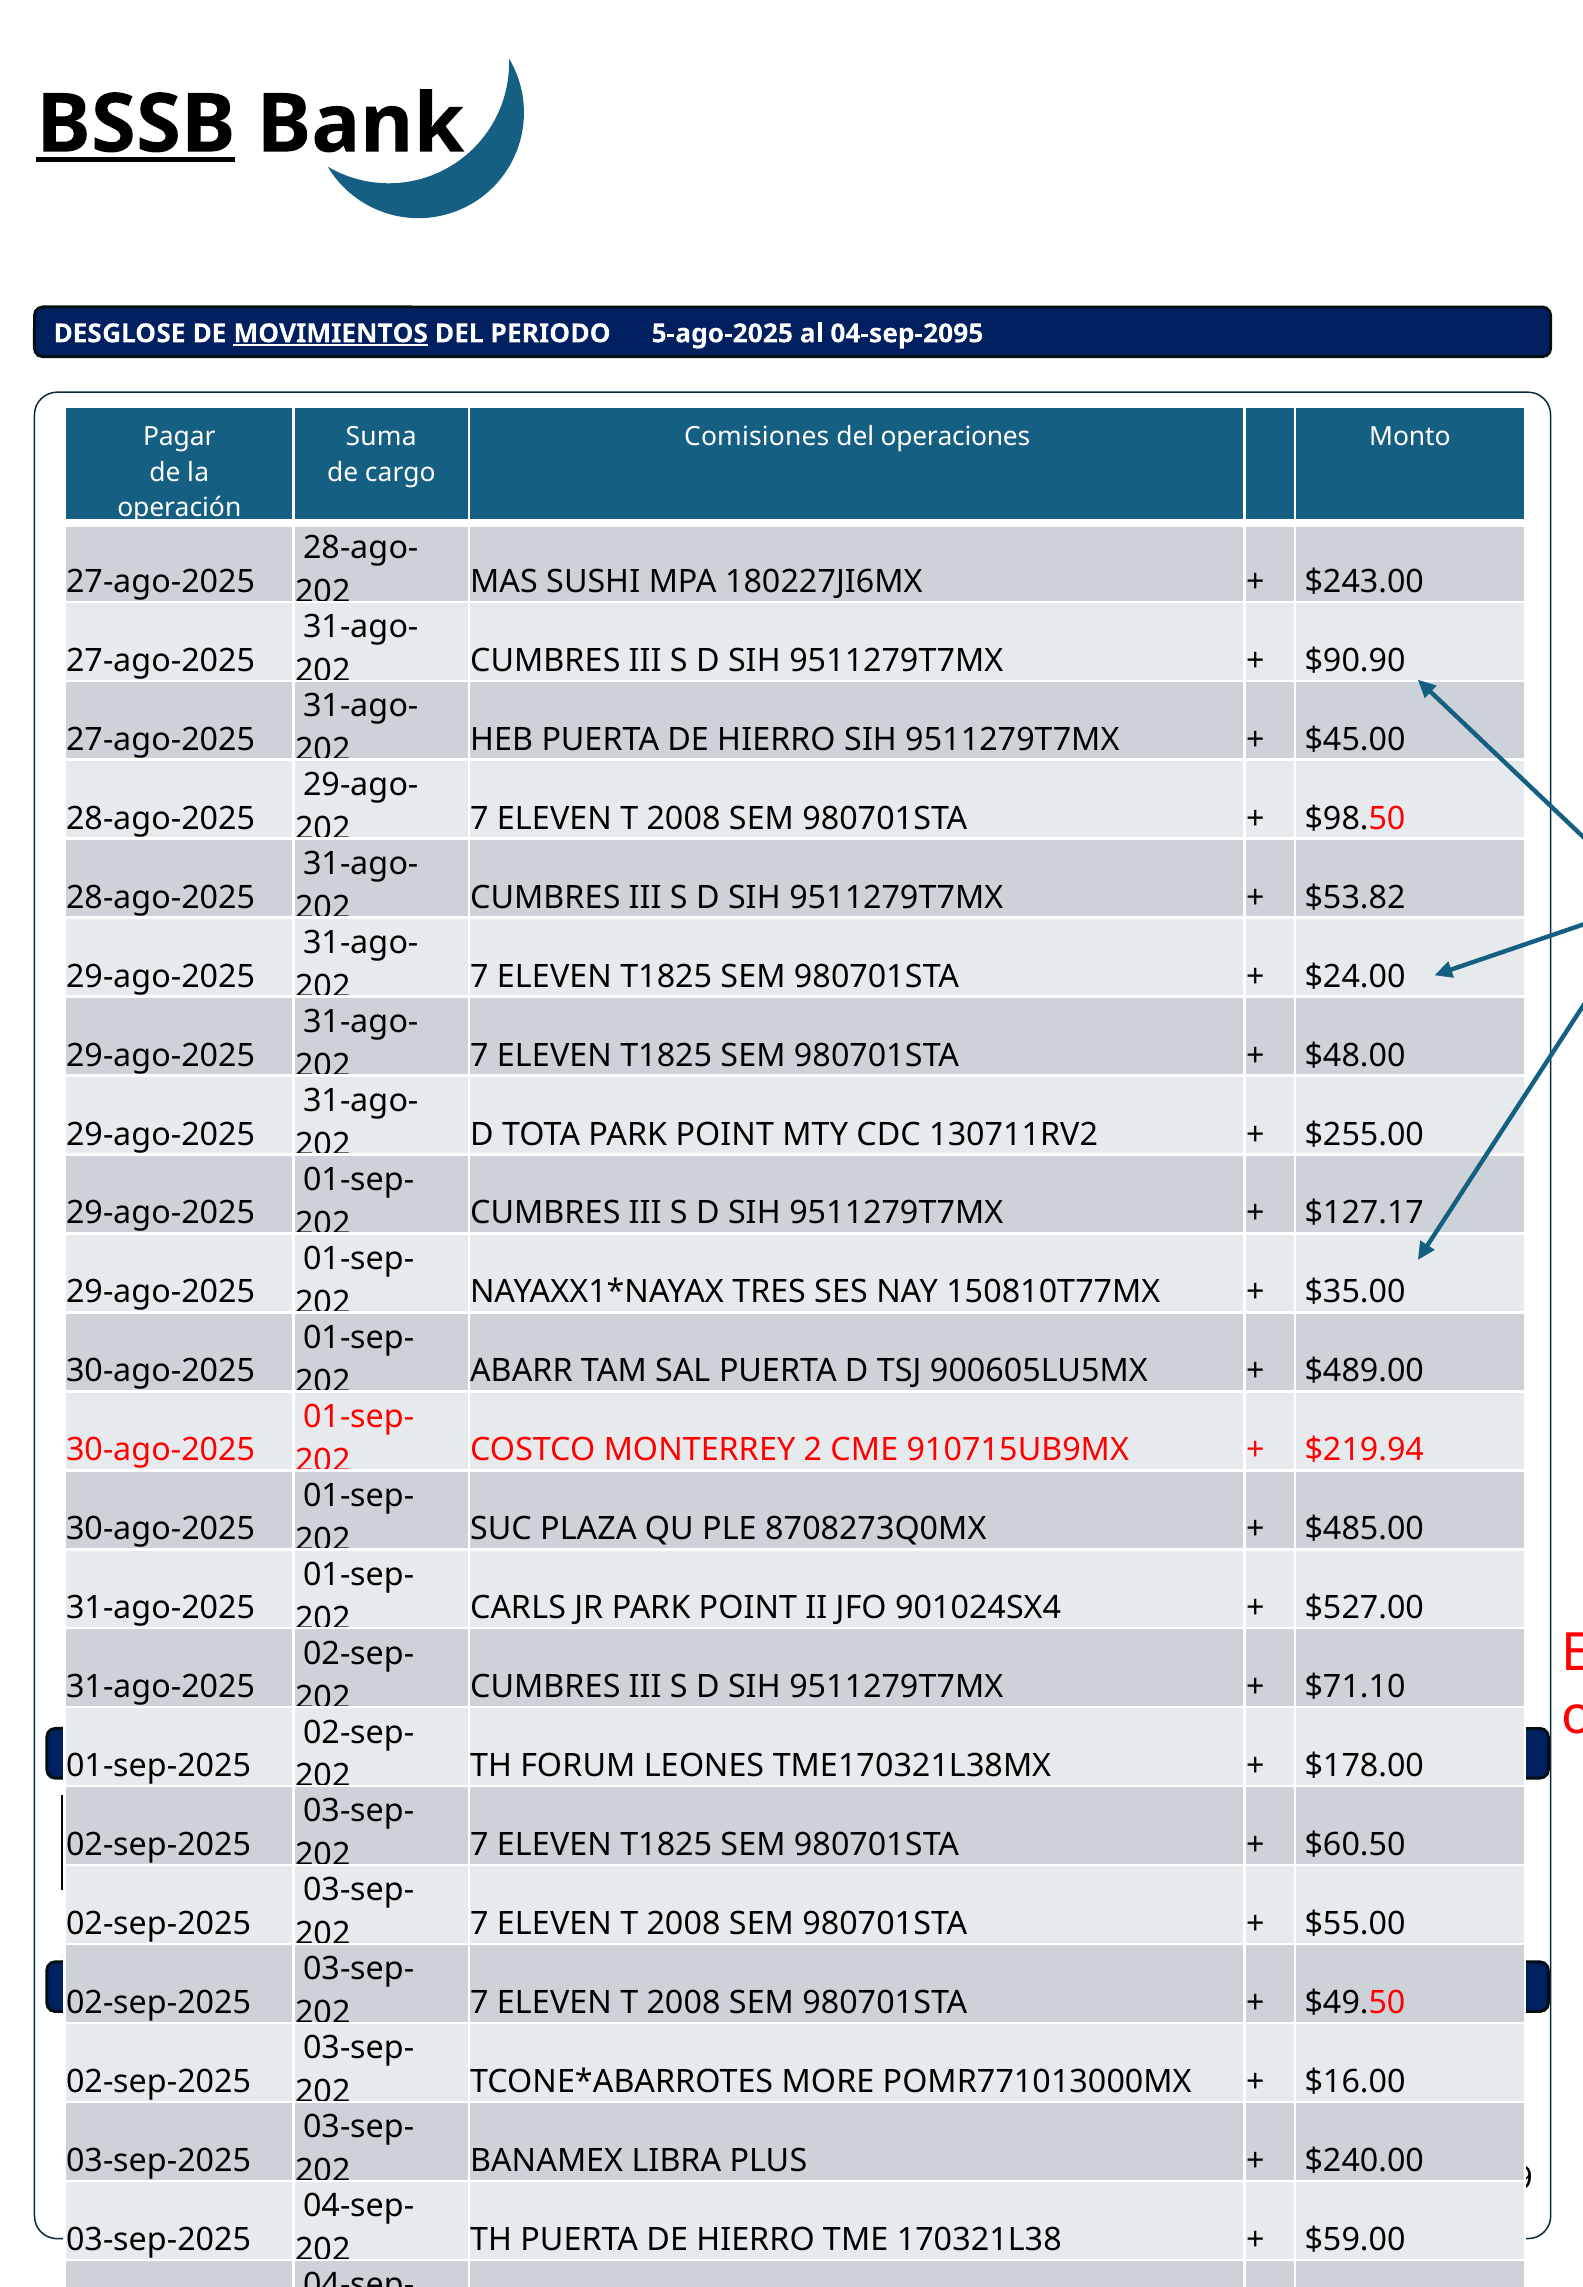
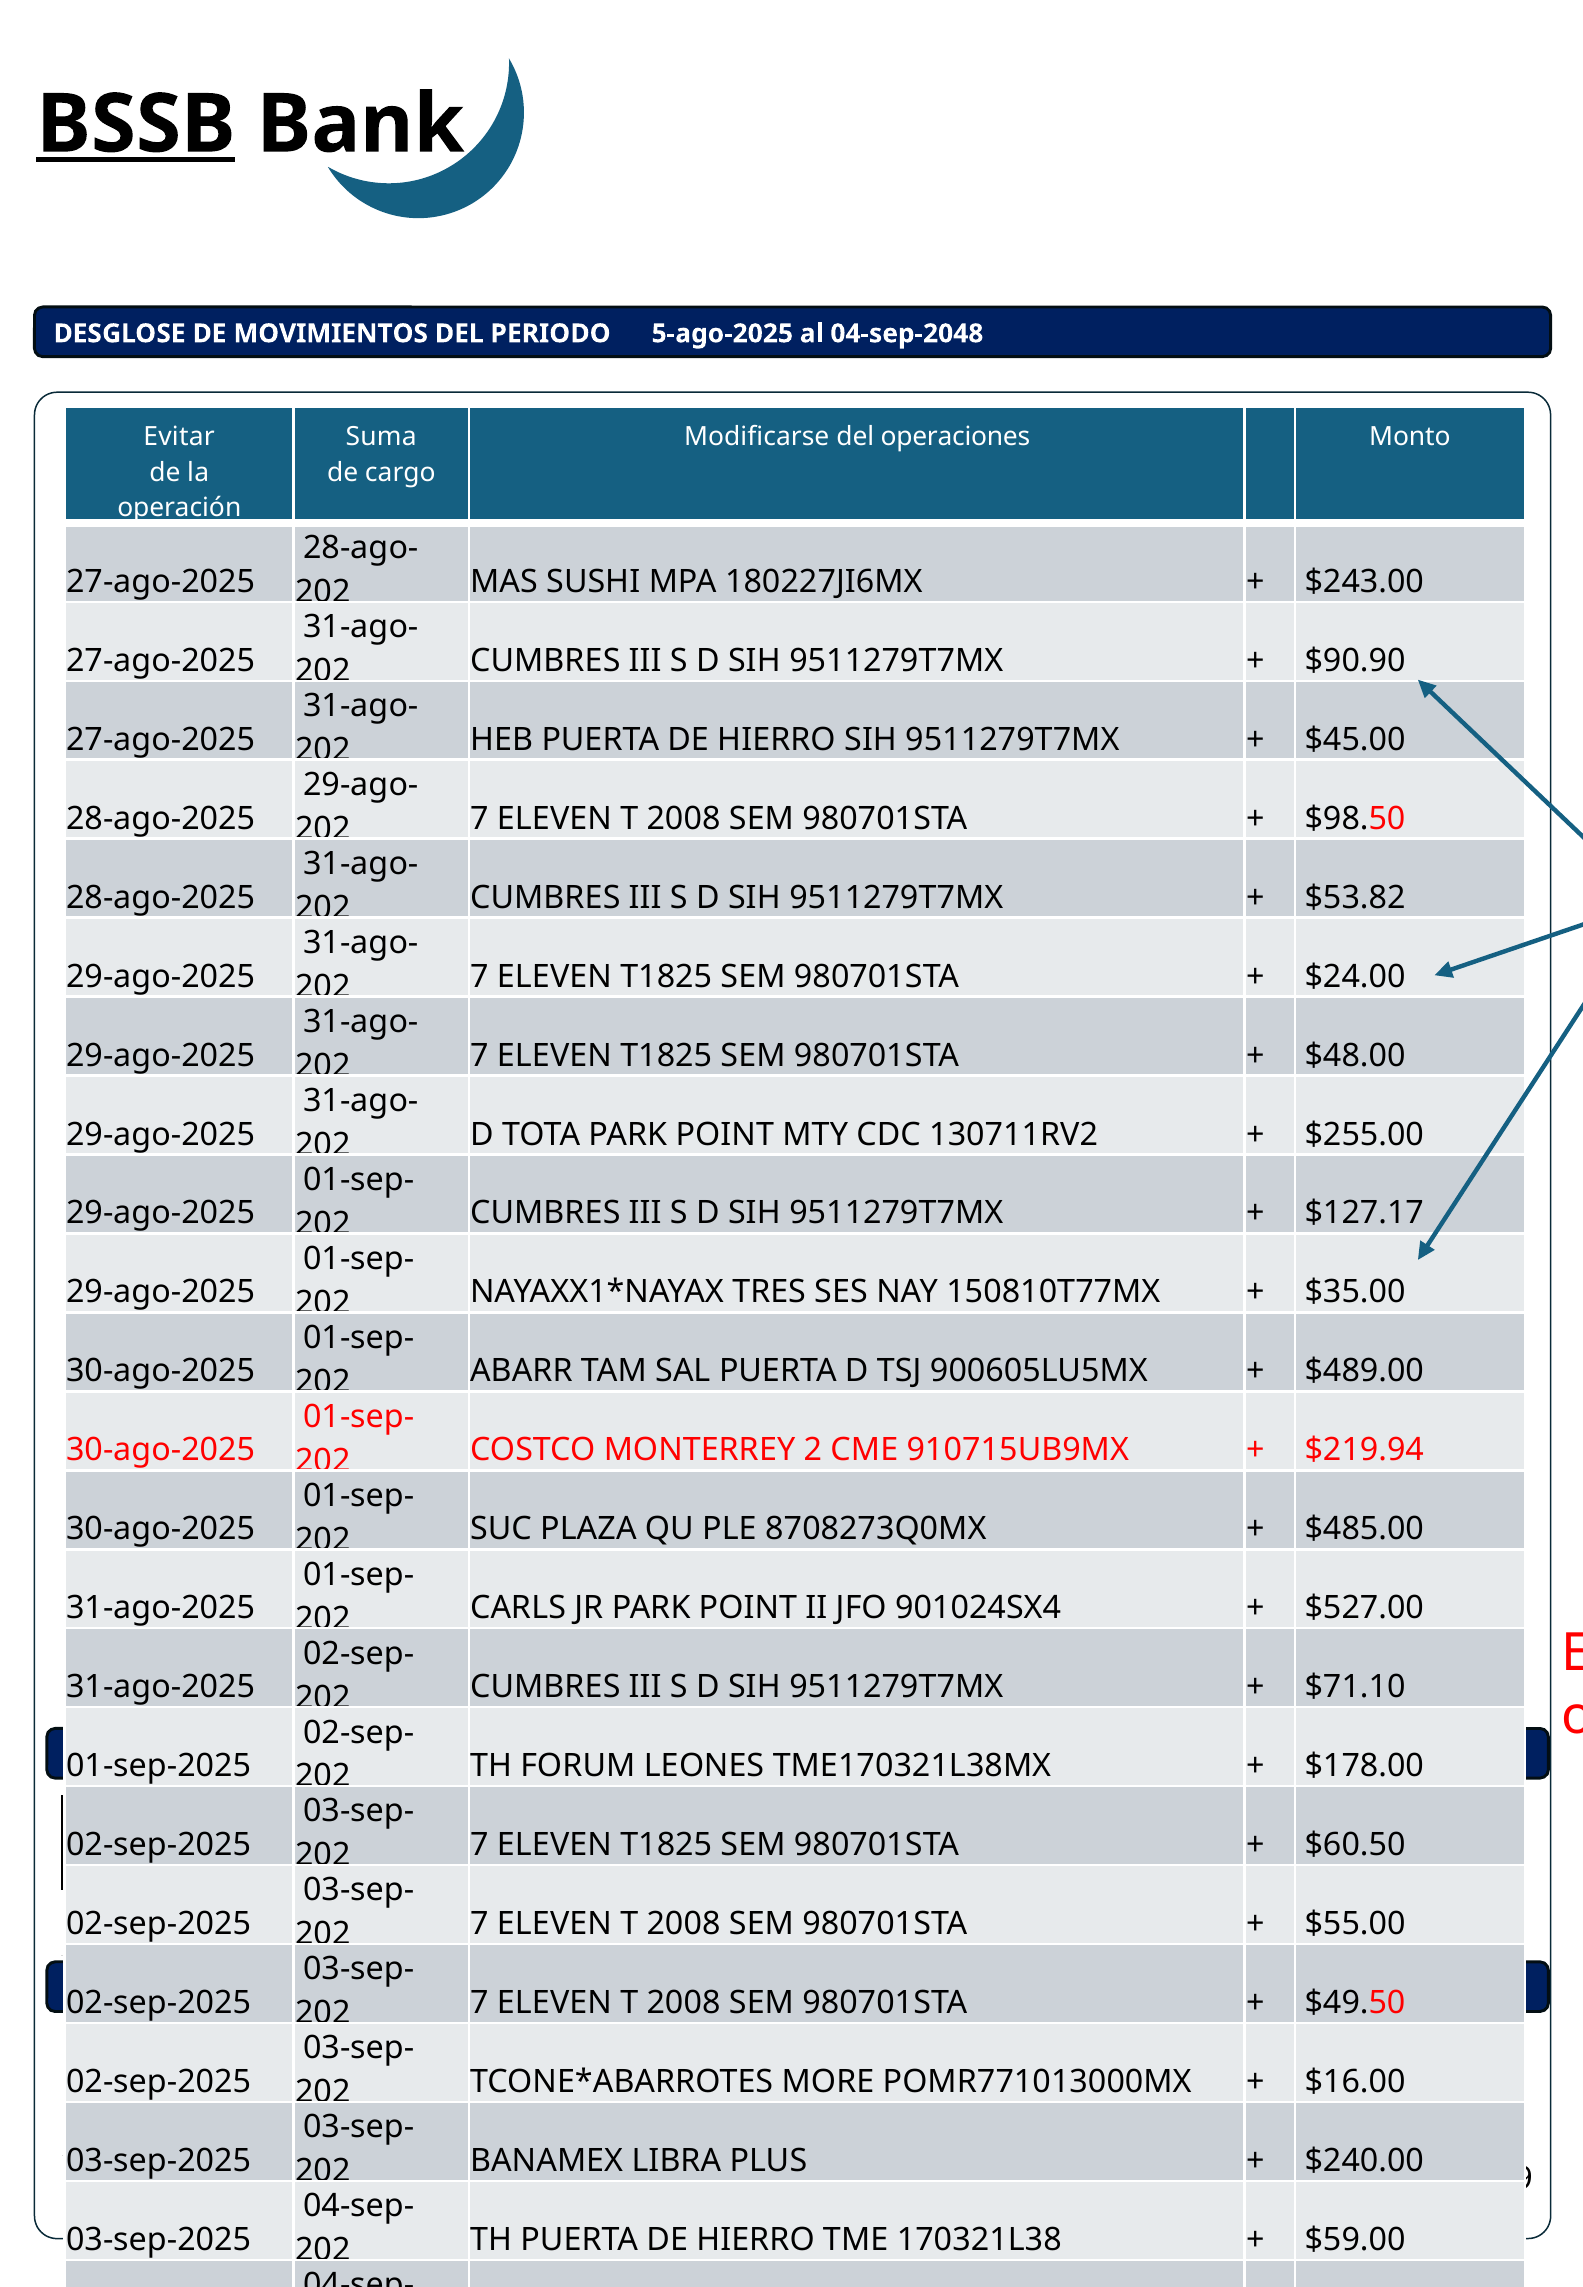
MOVIMIENTOS underline: present -> none
04-sep-2095: 04-sep-2095 -> 04-sep-2048
Pagar: Pagar -> Evitar
Comisiones: Comisiones -> Modificarse
